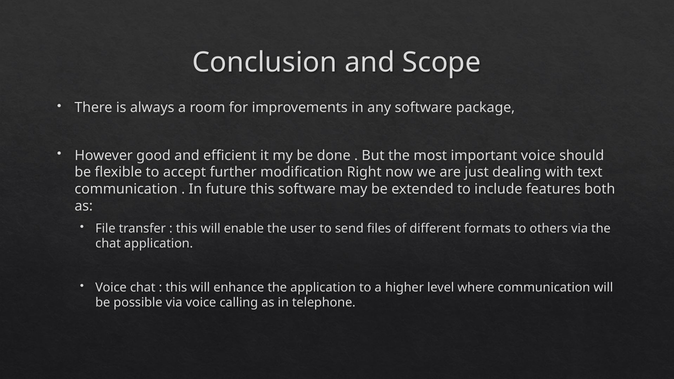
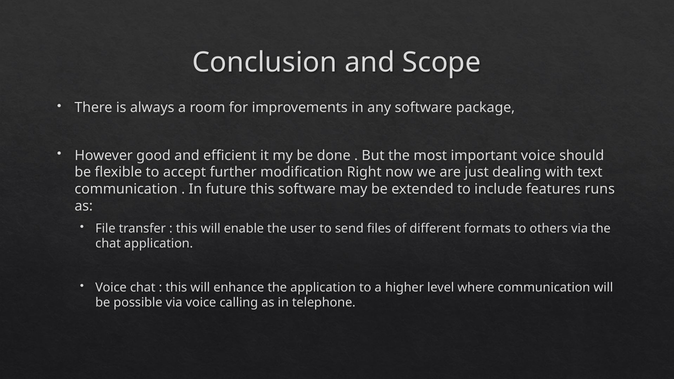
both: both -> runs
